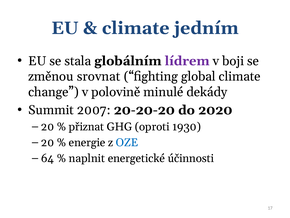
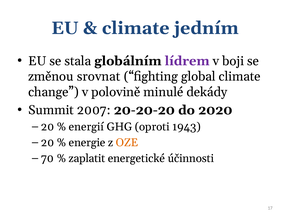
přiznat: přiznat -> energií
1930: 1930 -> 1943
OZE colour: blue -> orange
64: 64 -> 70
naplnit: naplnit -> zaplatit
